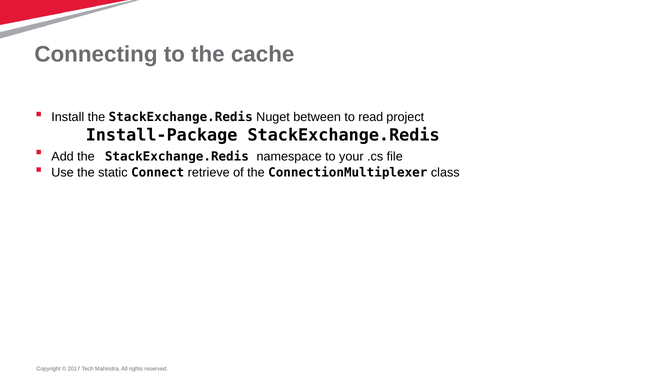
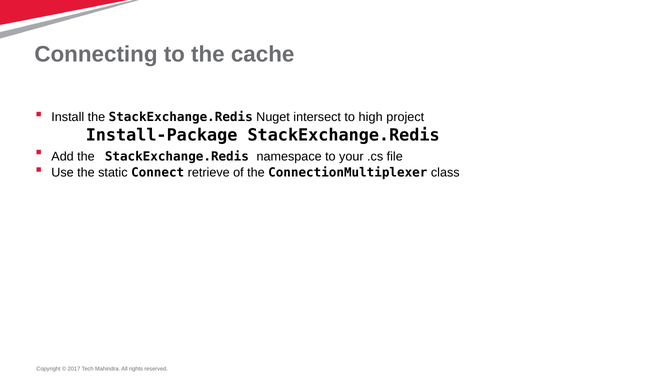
between: between -> intersect
read: read -> high
